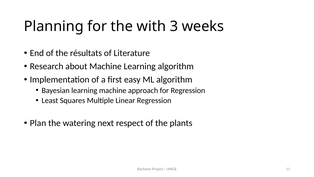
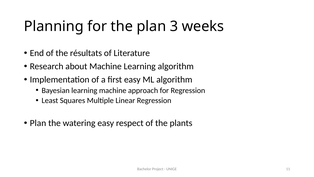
the with: with -> plan
watering next: next -> easy
